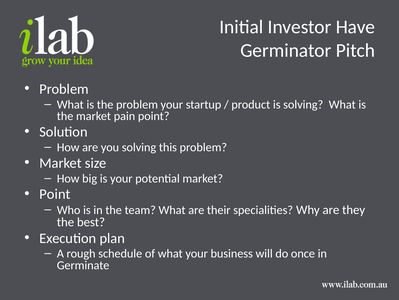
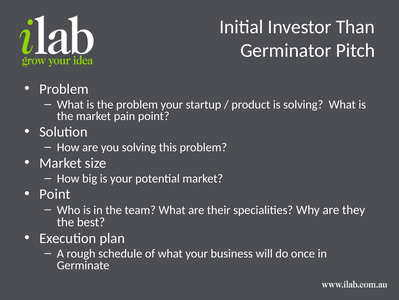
Have: Have -> Than
